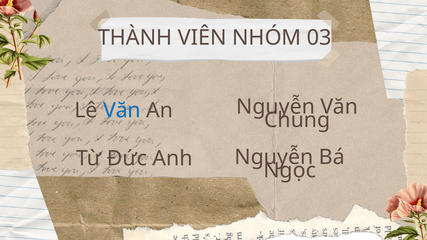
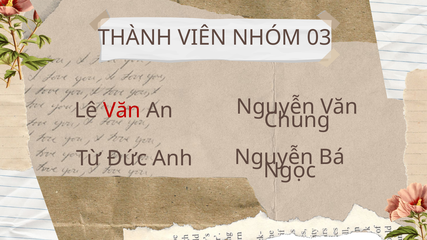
Văn at (122, 111) colour: blue -> red
